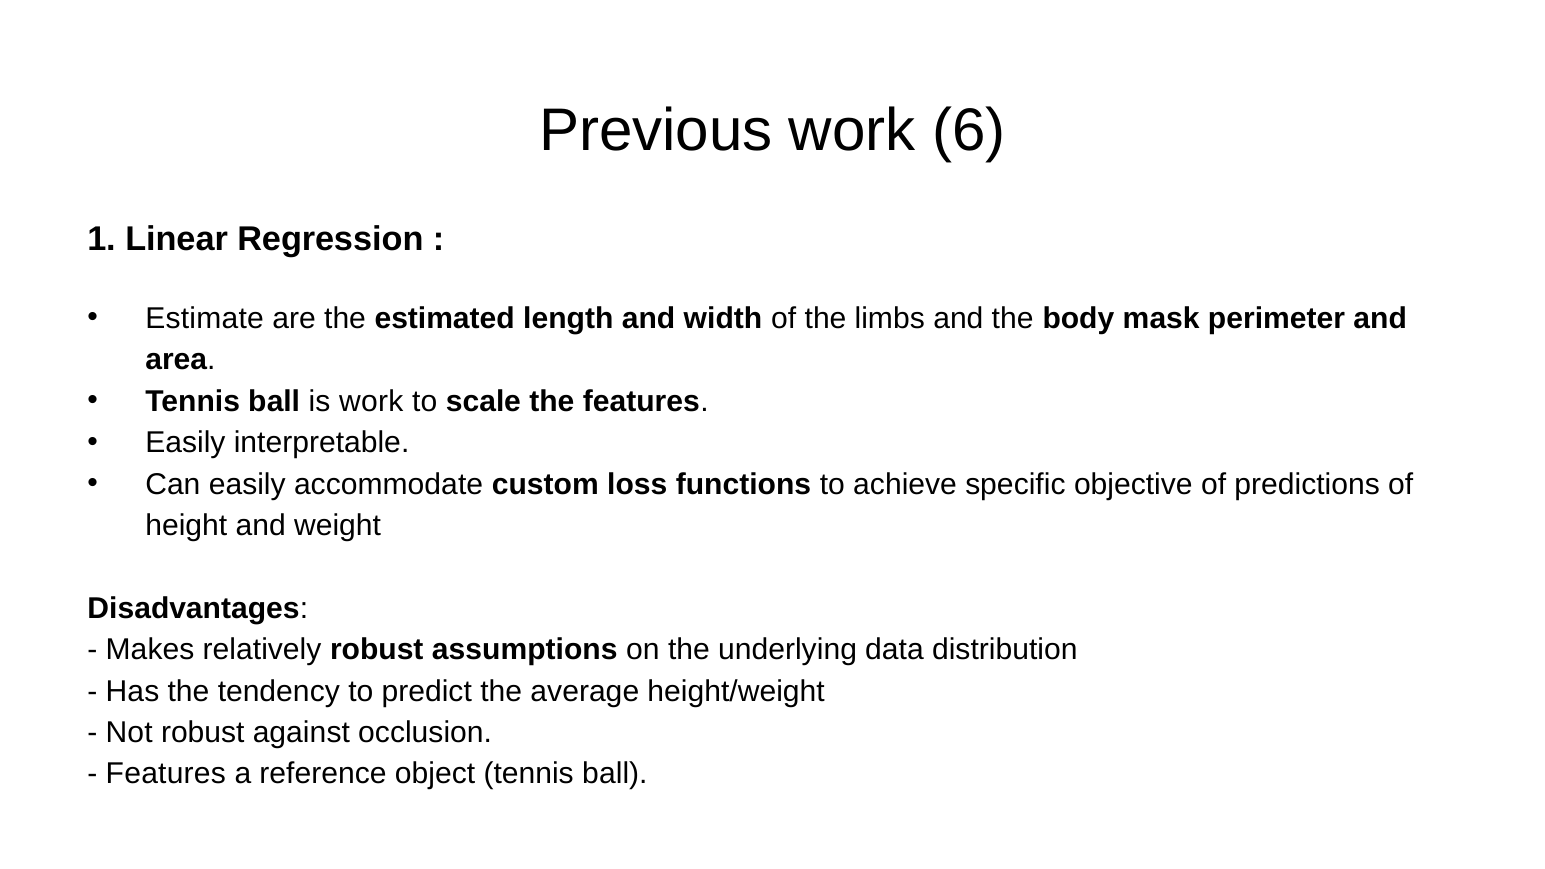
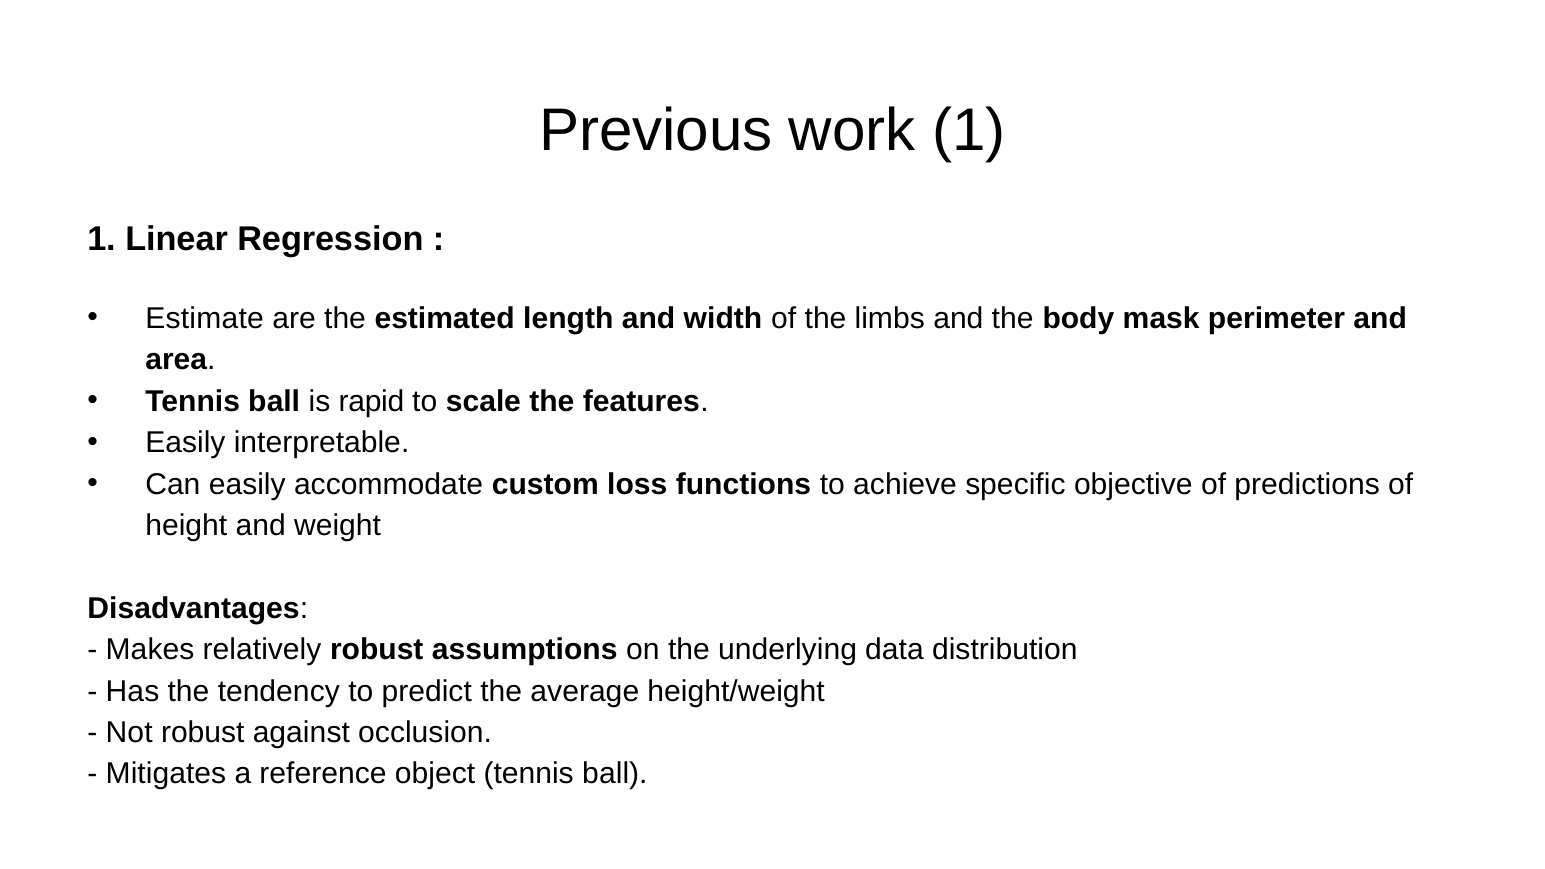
work 6: 6 -> 1
is work: work -> rapid
Features at (166, 774): Features -> Mitigates
